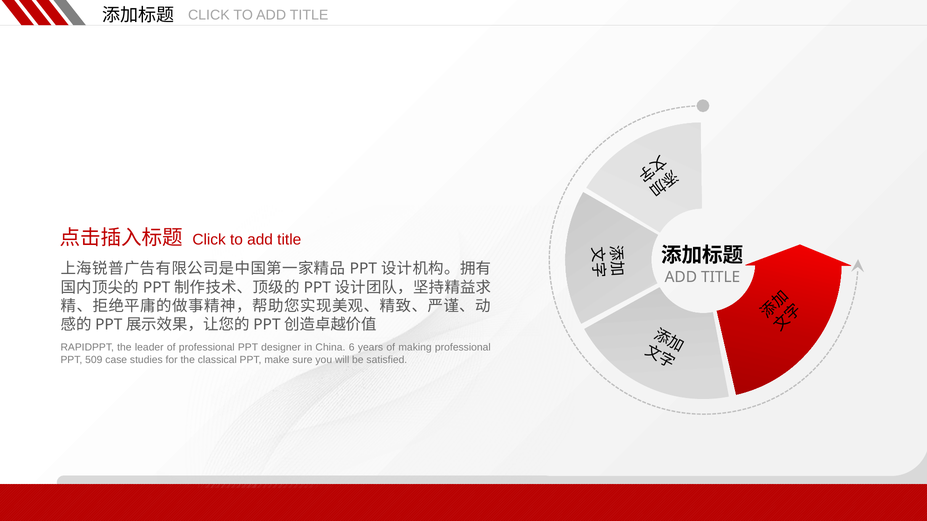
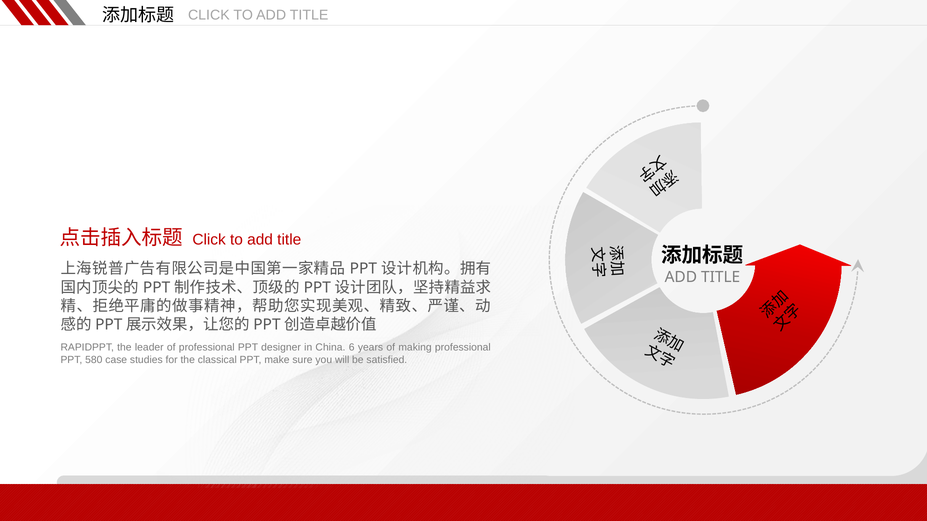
509: 509 -> 580
